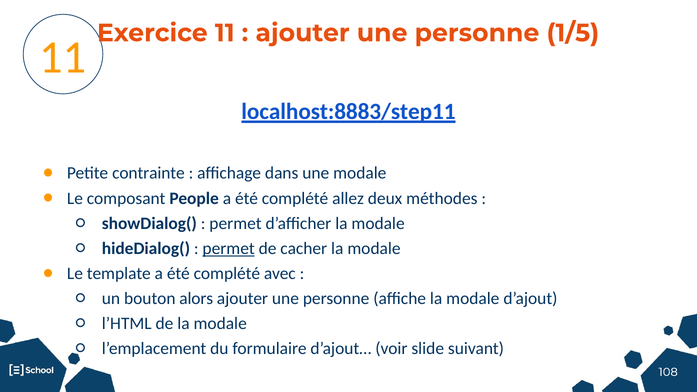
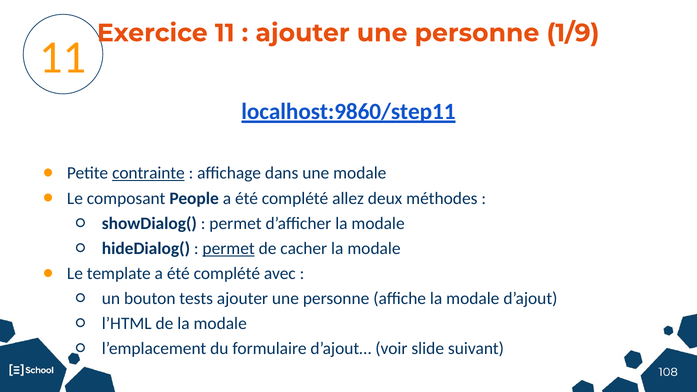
1/5: 1/5 -> 1/9
localhost:8883/step11: localhost:8883/step11 -> localhost:9860/step11
contrainte underline: none -> present
alors: alors -> tests
